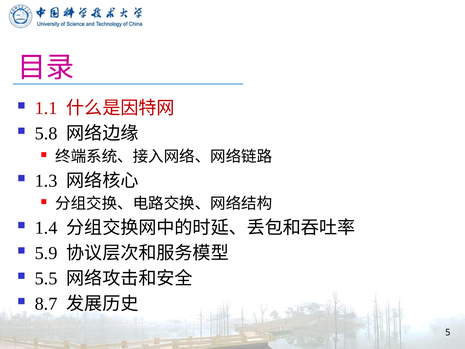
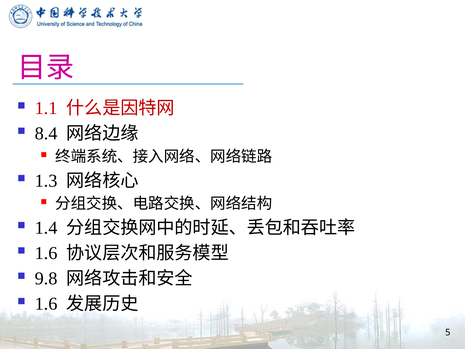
5.8: 5.8 -> 8.4
5.9 at (46, 253): 5.9 -> 1.6
5.5: 5.5 -> 9.8
8.7 at (46, 304): 8.7 -> 1.6
